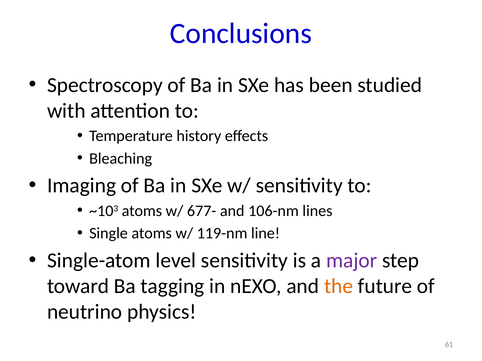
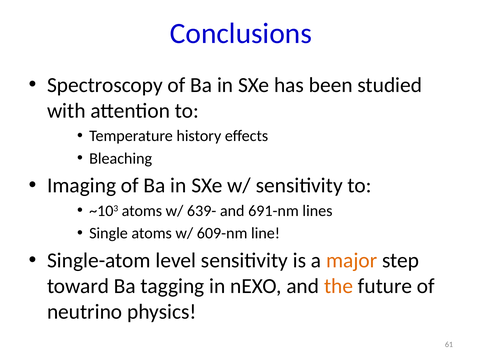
677-: 677- -> 639-
106-nm: 106-nm -> 691-nm
119-nm: 119-nm -> 609-nm
major colour: purple -> orange
